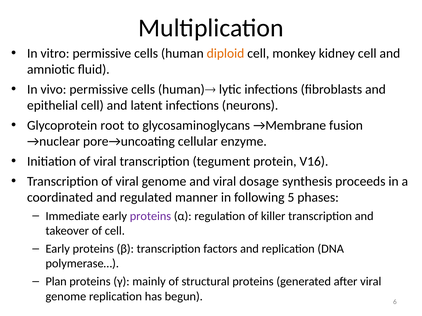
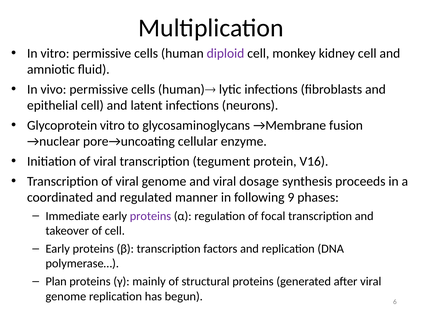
diploid colour: orange -> purple
Glycoprotein root: root -> vitro
5: 5 -> 9
killer: killer -> focal
